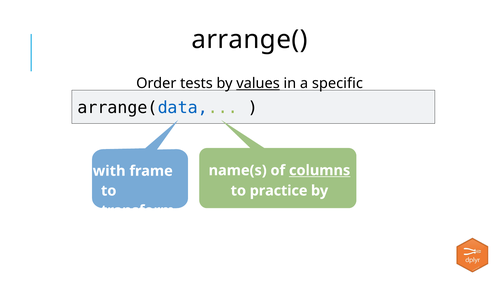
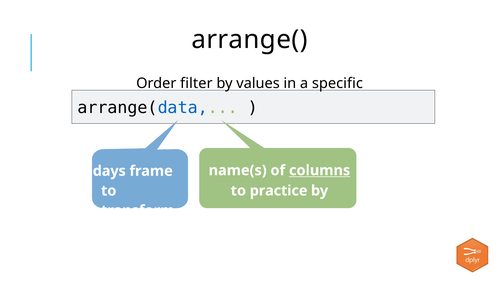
tests: tests -> filter
values underline: present -> none
with: with -> days
